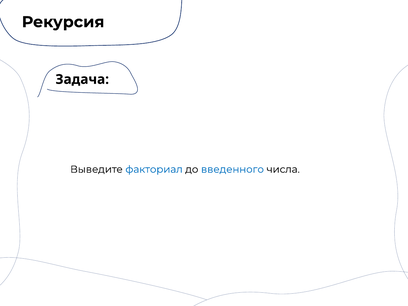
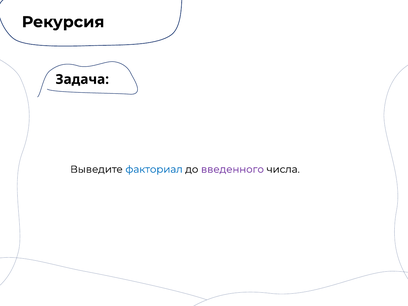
введенного colour: blue -> purple
